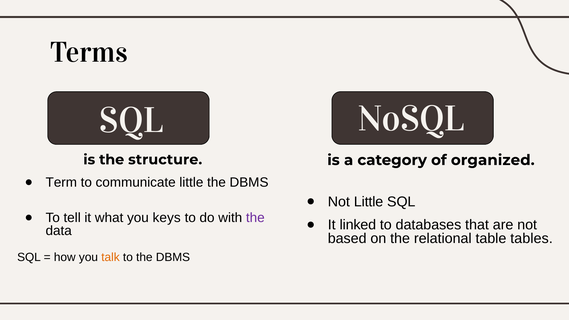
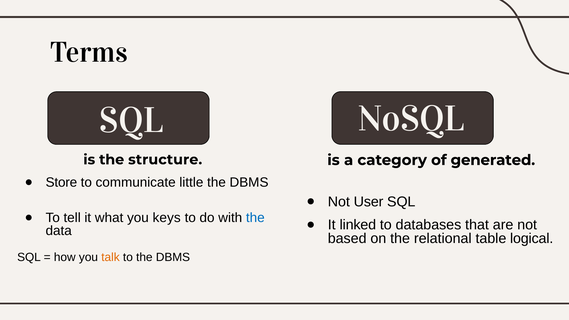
organized: organized -> generated
Term: Term -> Store
Not Little: Little -> User
the at (255, 218) colour: purple -> blue
tables: tables -> logical
